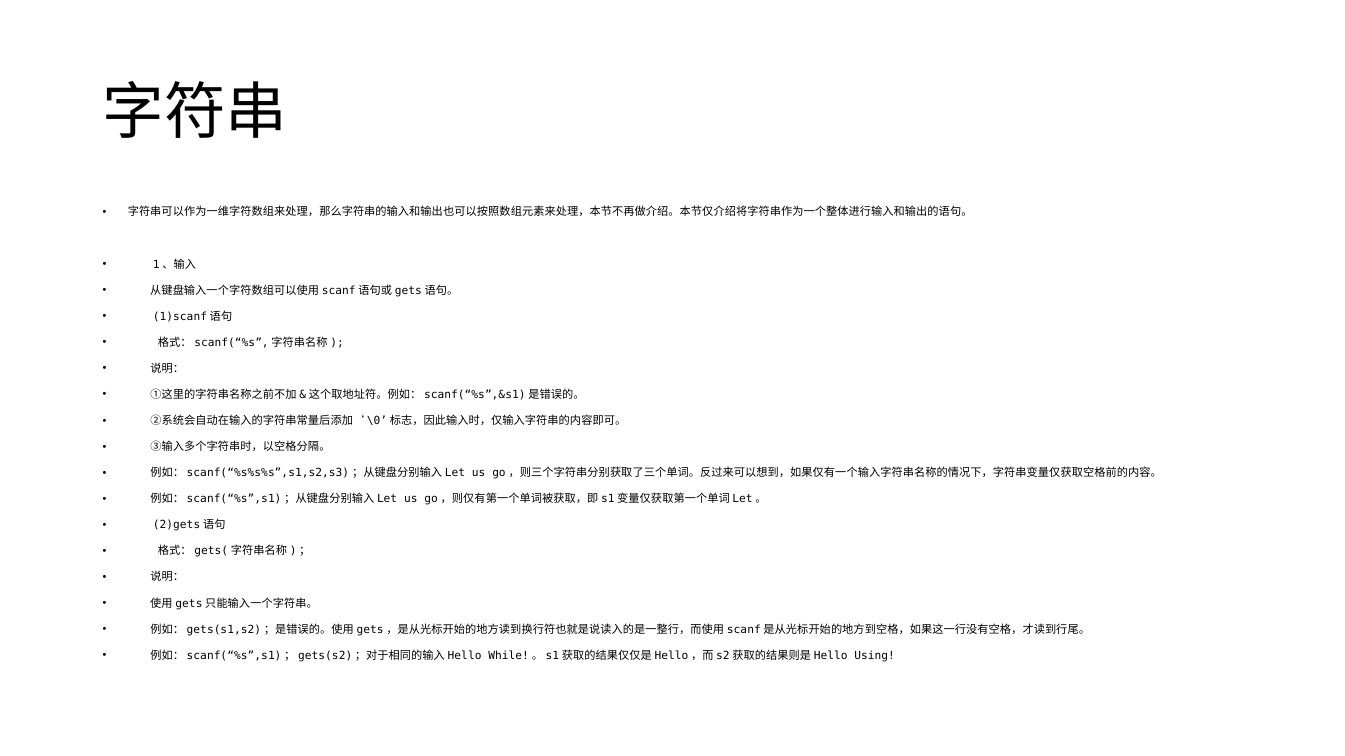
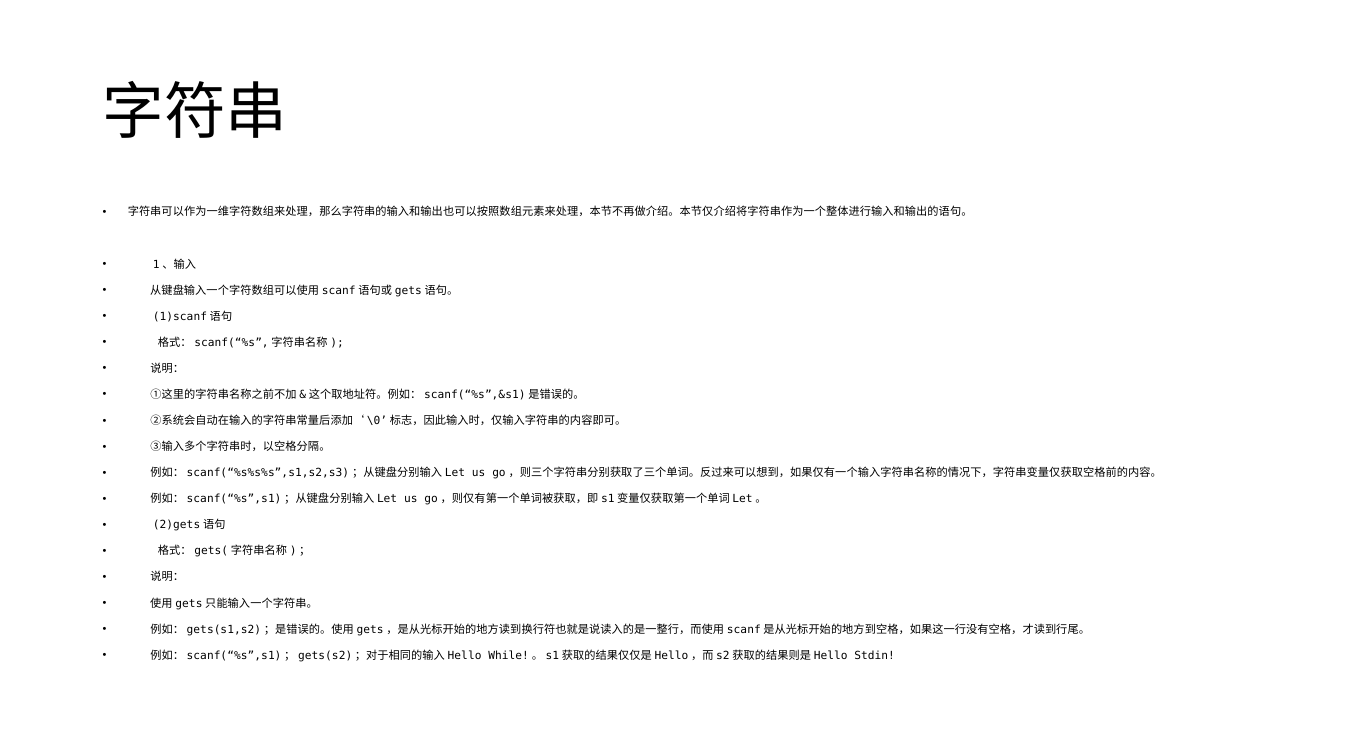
Using: Using -> Stdin
